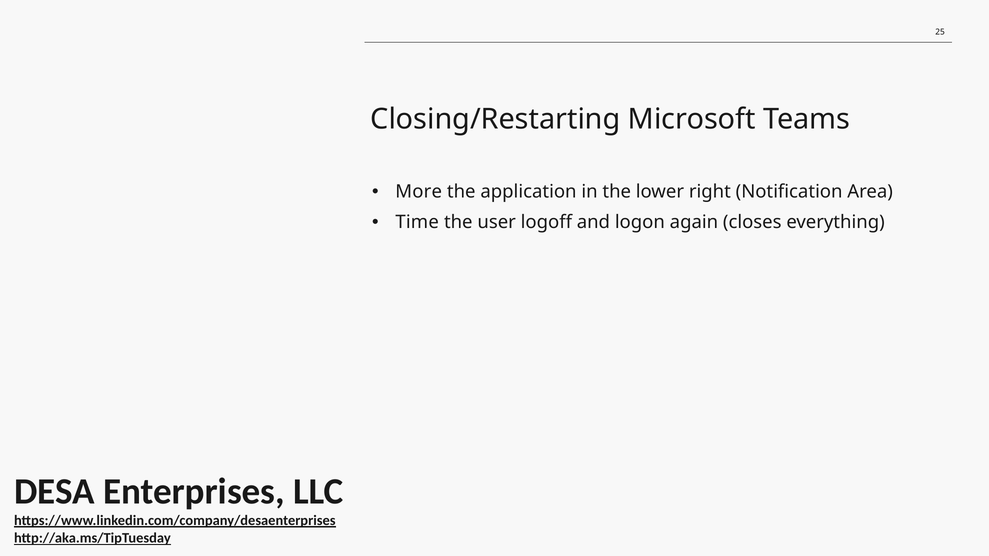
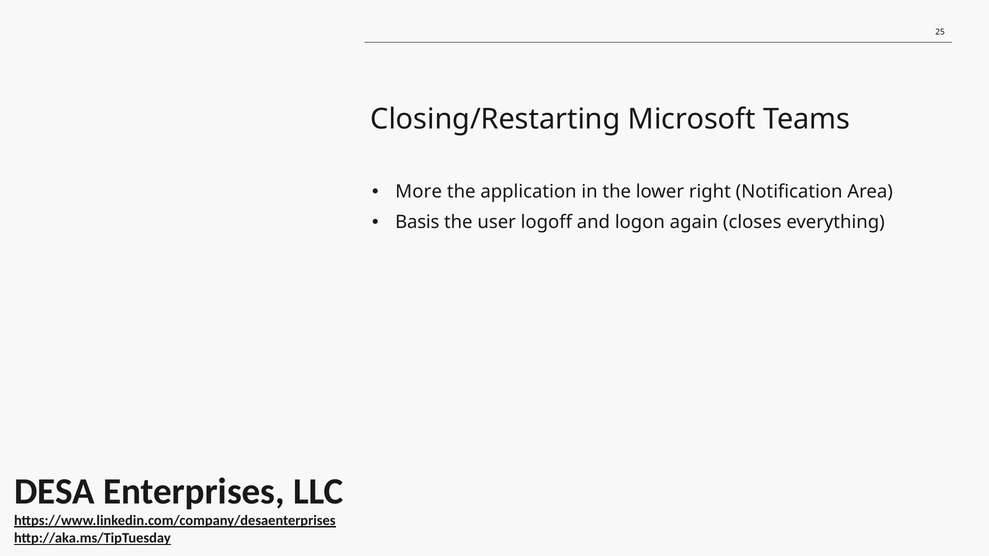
Time: Time -> Basis
